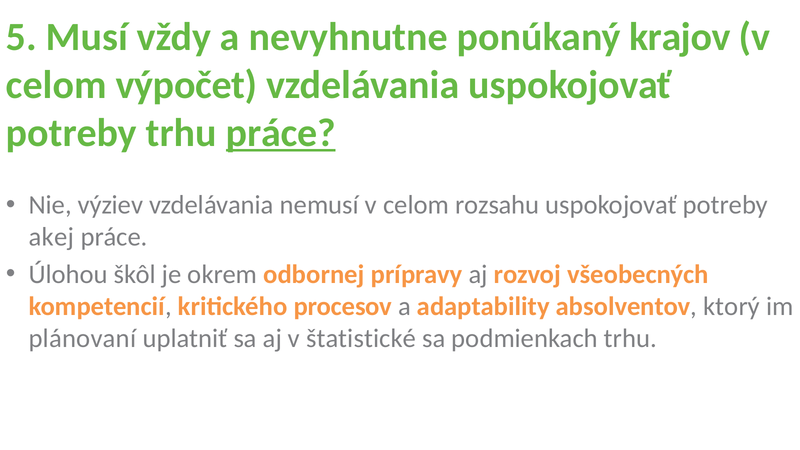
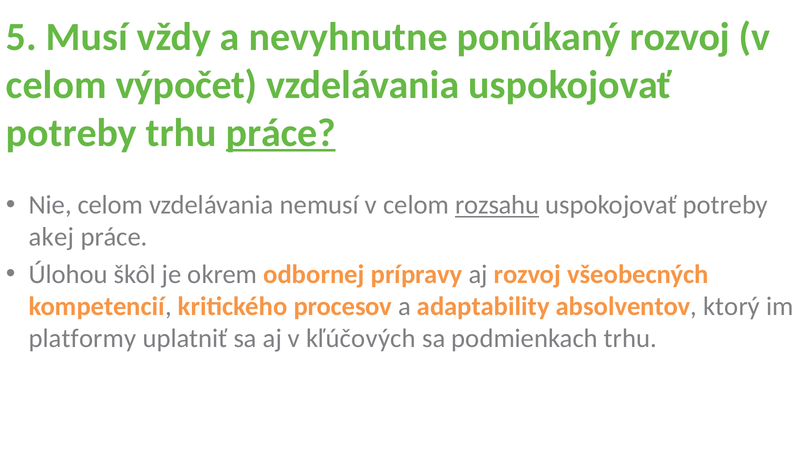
ponúkaný krajov: krajov -> rozvoj
Nie výziev: výziev -> celom
rozsahu underline: none -> present
plánovaní: plánovaní -> platformy
štatistické: štatistické -> kľúčových
